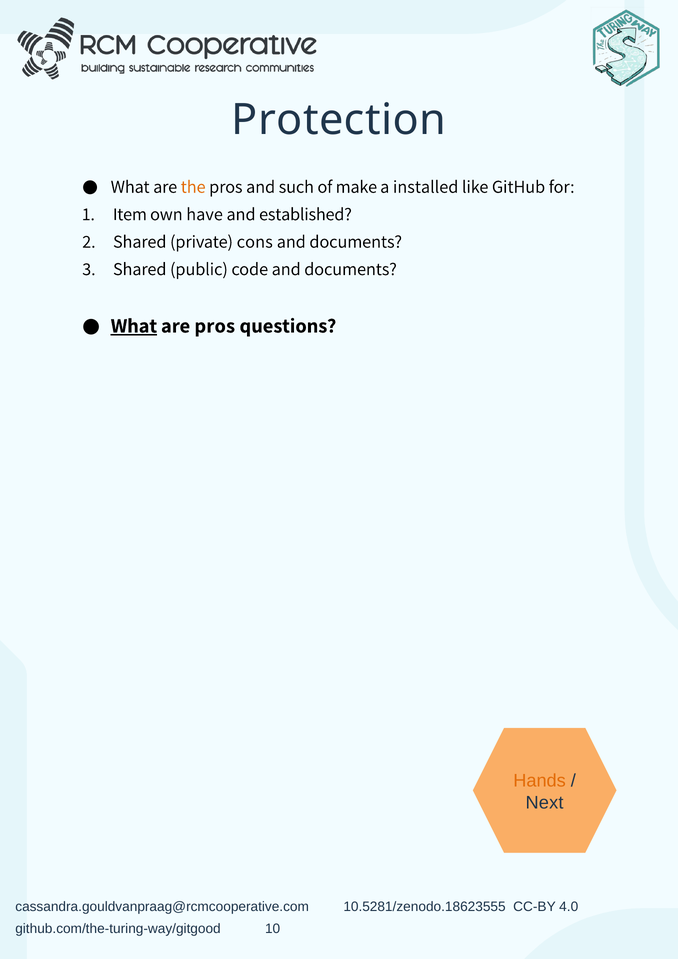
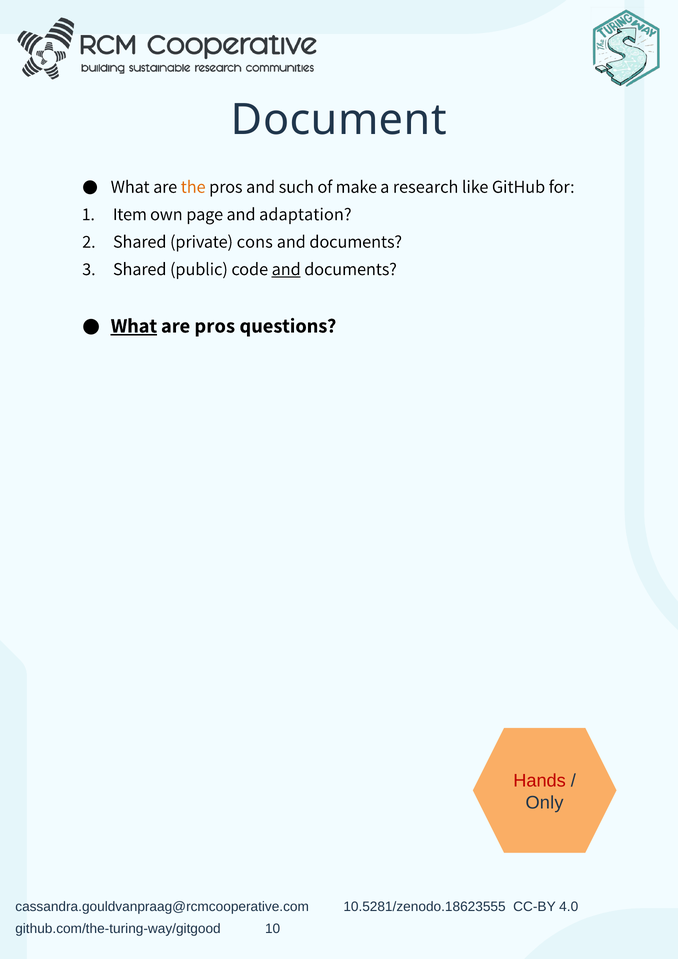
Protection: Protection -> Document
installed: installed -> research
have: have -> page
established: established -> adaptation
and at (286, 269) underline: none -> present
Hands colour: orange -> red
Next: Next -> Only
